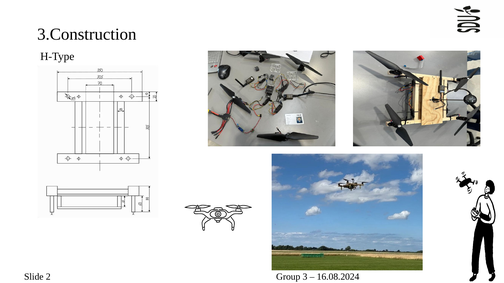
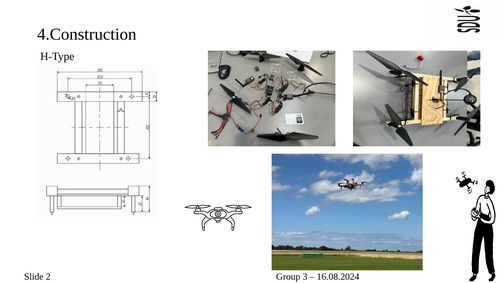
3.Construction: 3.Construction -> 4.Construction
